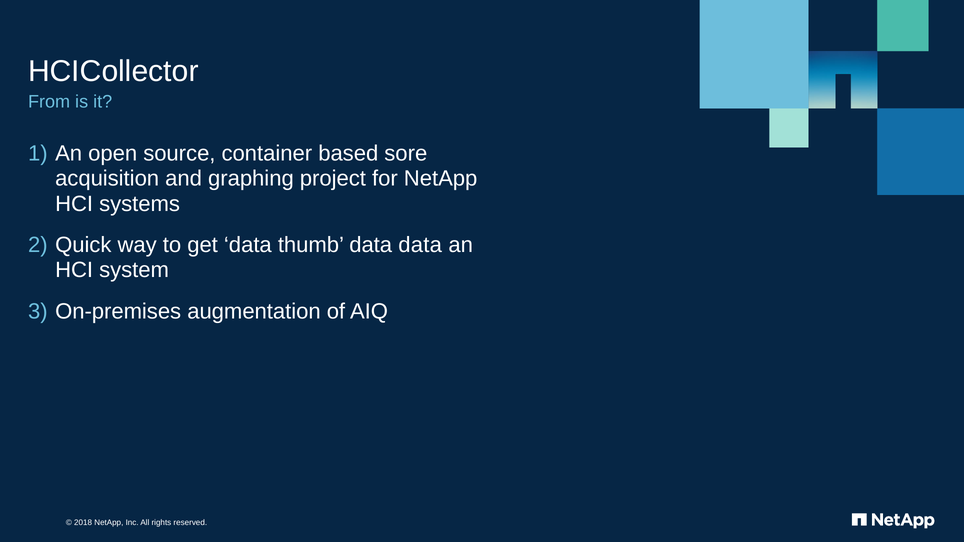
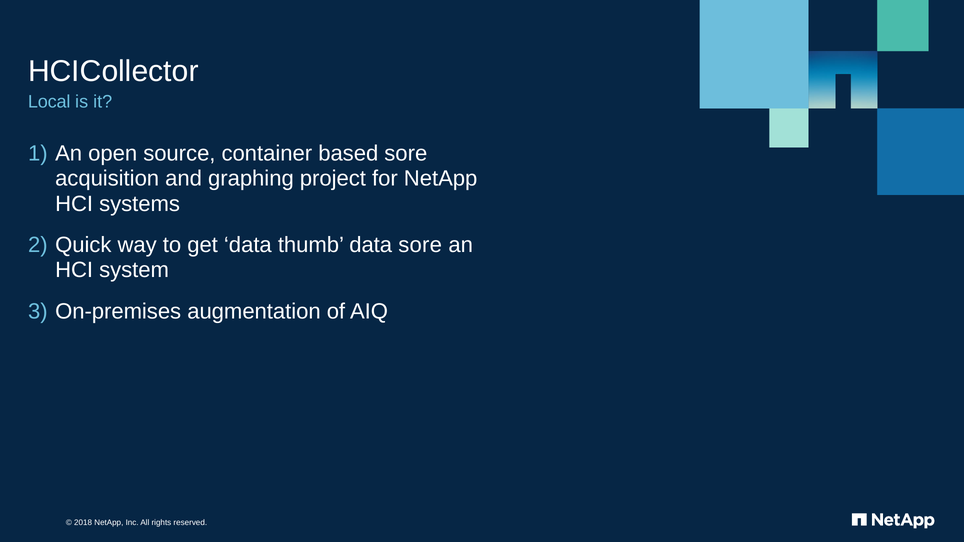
From: From -> Local
data data: data -> sore
